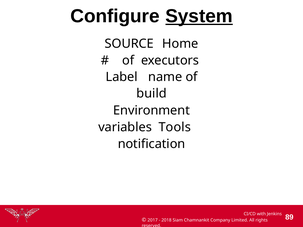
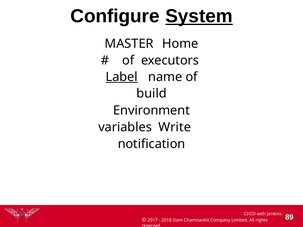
SOURCE: SOURCE -> MASTER
Label underline: none -> present
Tools: Tools -> Write
